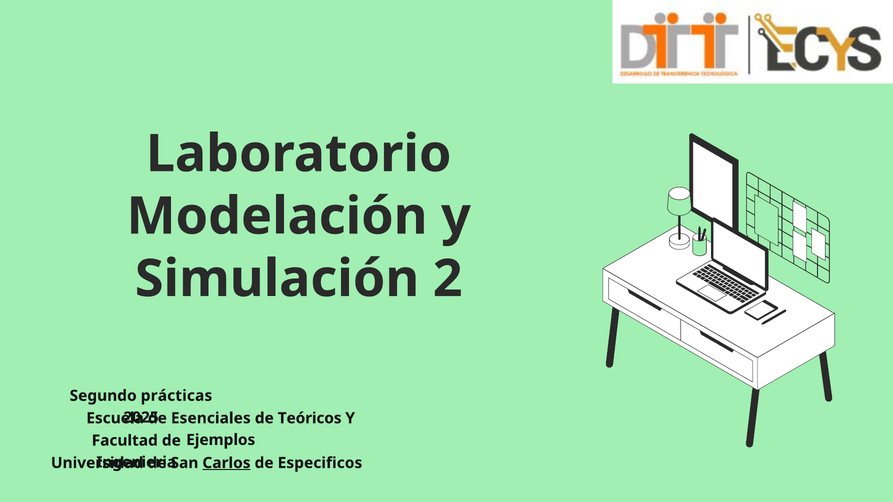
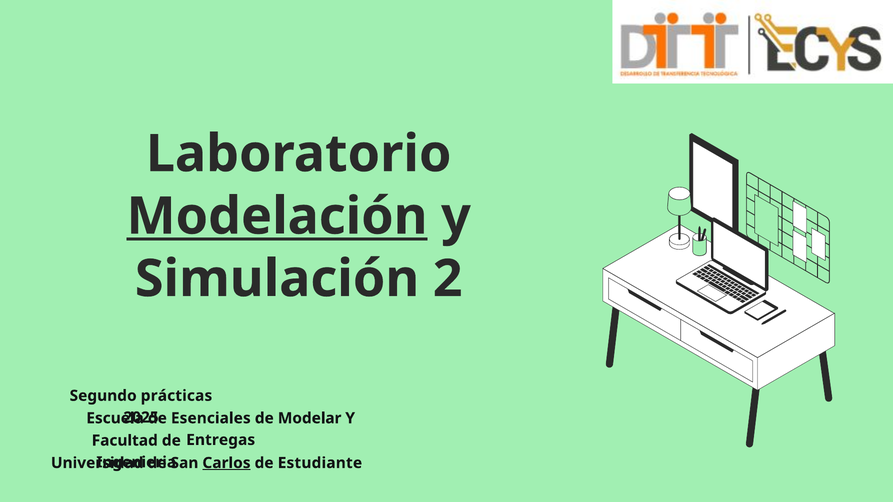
Modelación underline: none -> present
Teóricos: Teóricos -> Modelar
Ejemplos: Ejemplos -> Entregas
Especificos: Especificos -> Estudiante
